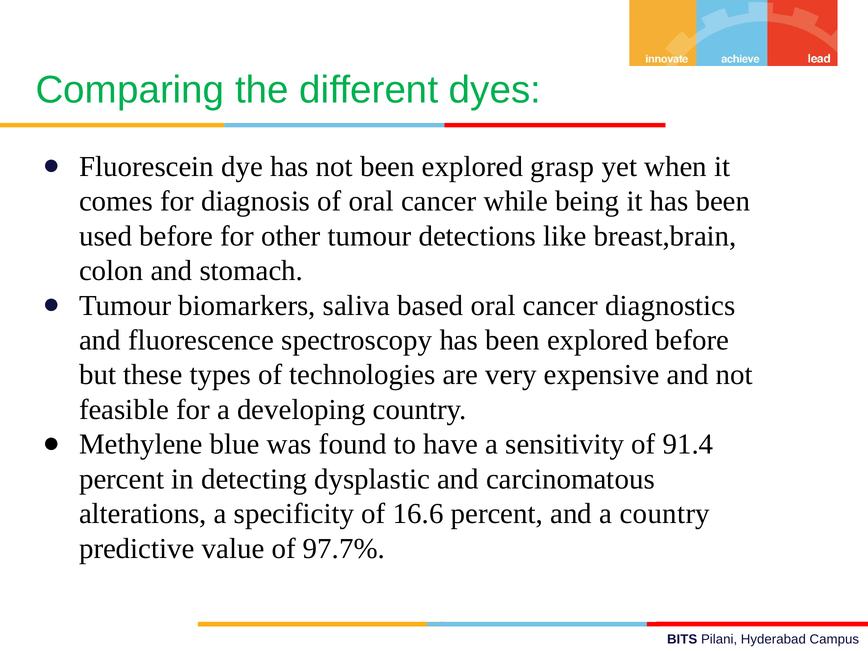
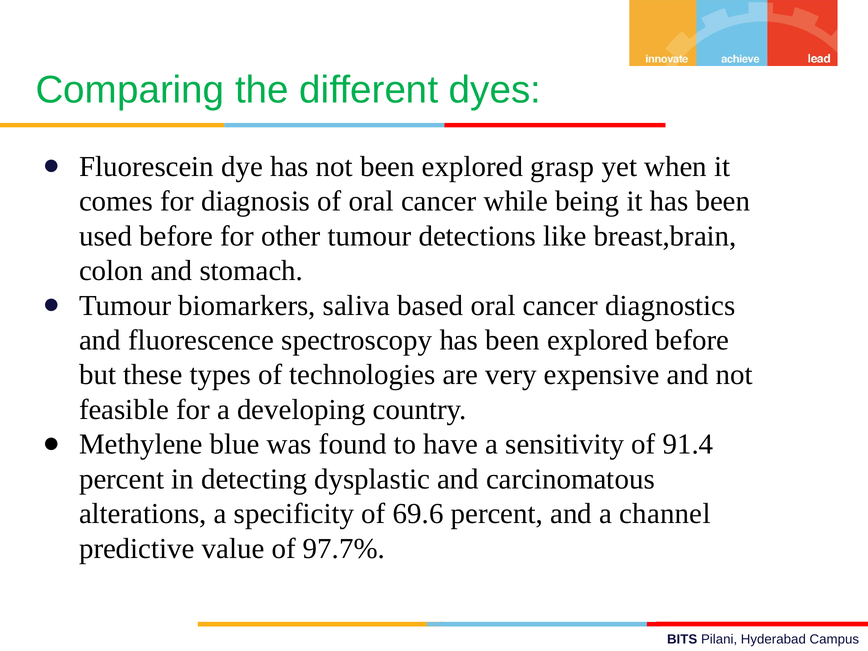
16.6: 16.6 -> 69.6
a country: country -> channel
